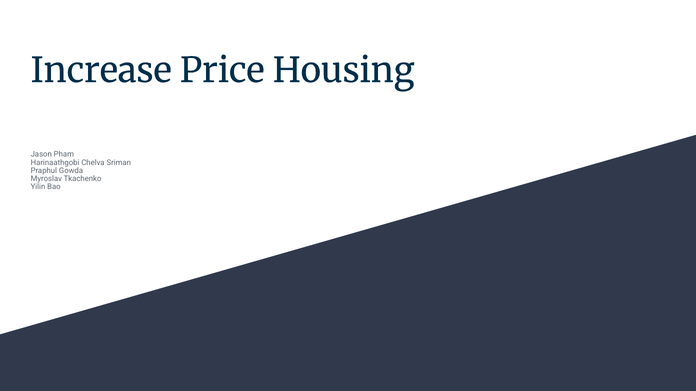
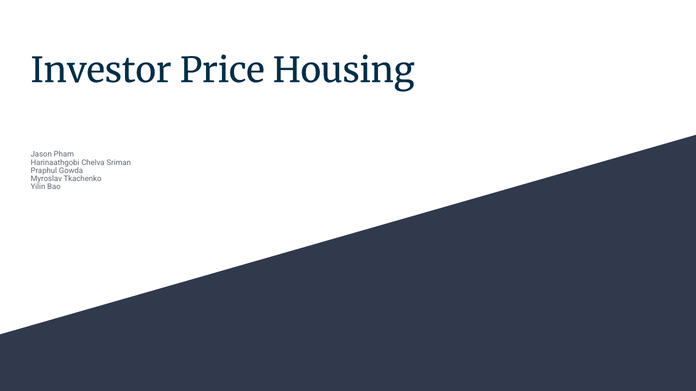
Increase: Increase -> Investor
